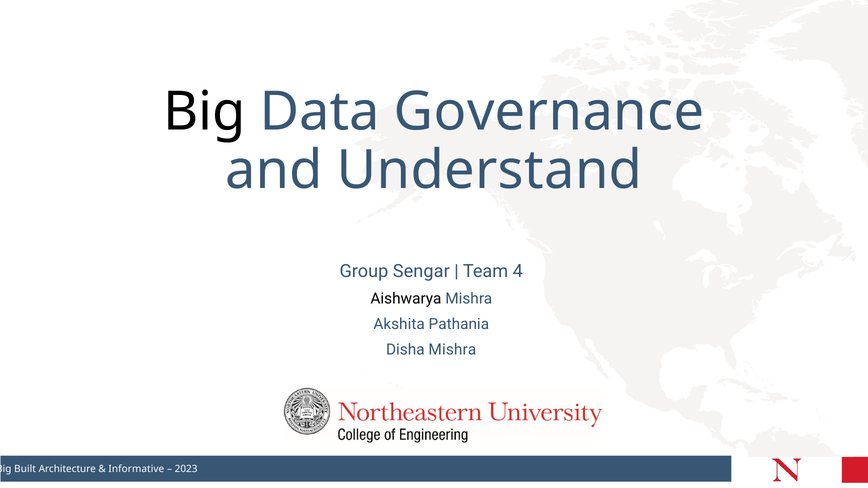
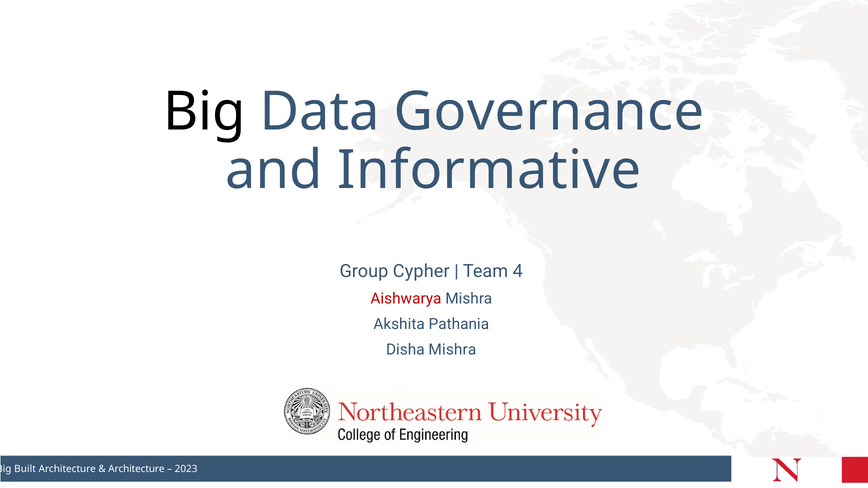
Understand: Understand -> Informative
Sengar: Sengar -> Cypher
Aishwarya colour: black -> red
Informative at (136, 469): Informative -> Architecture
